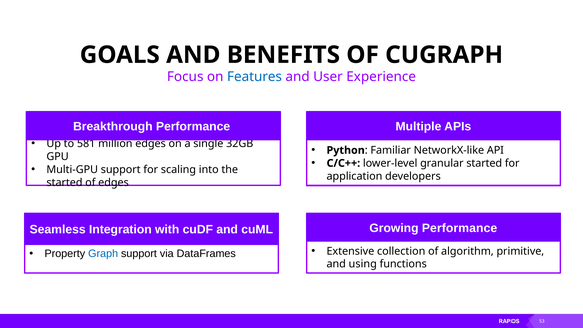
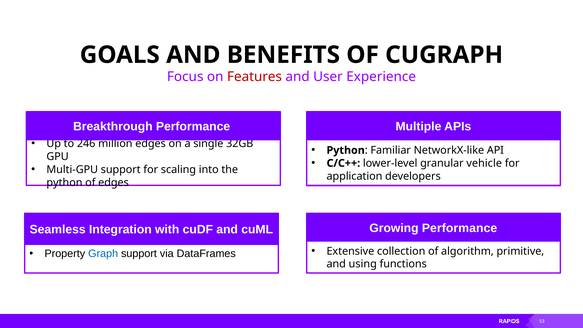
Features colour: blue -> red
581: 581 -> 246
granular started: started -> vehicle
started at (65, 182): started -> python
